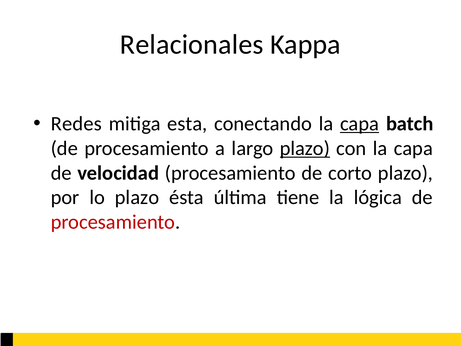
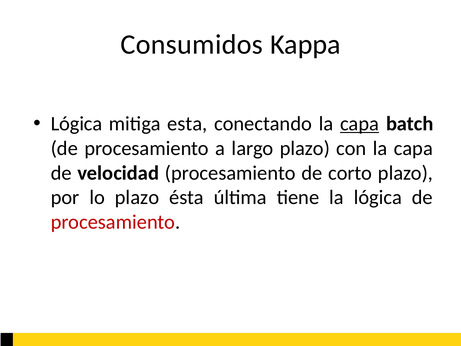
Relacionales: Relacionales -> Consumidos
Redes at (76, 124): Redes -> Lógica
plazo at (305, 148) underline: present -> none
